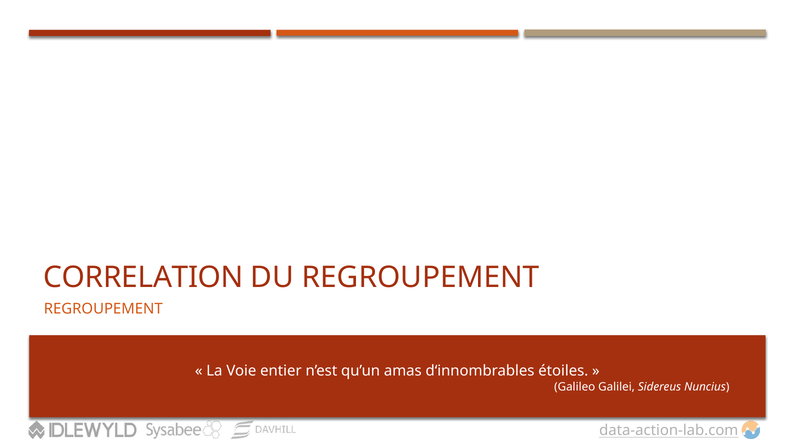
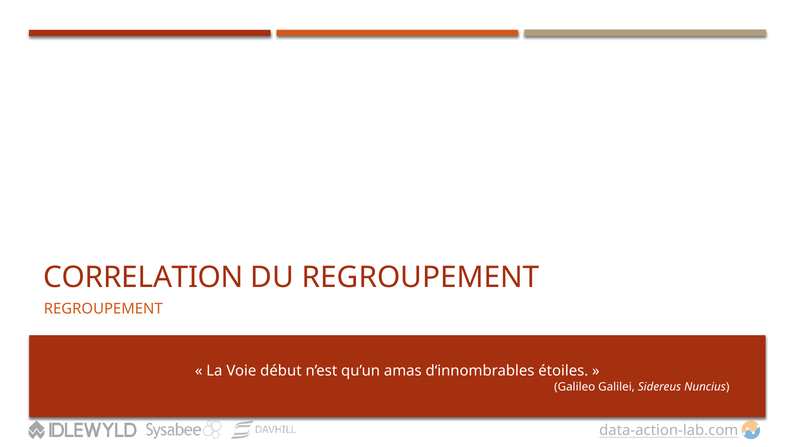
entier: entier -> début
